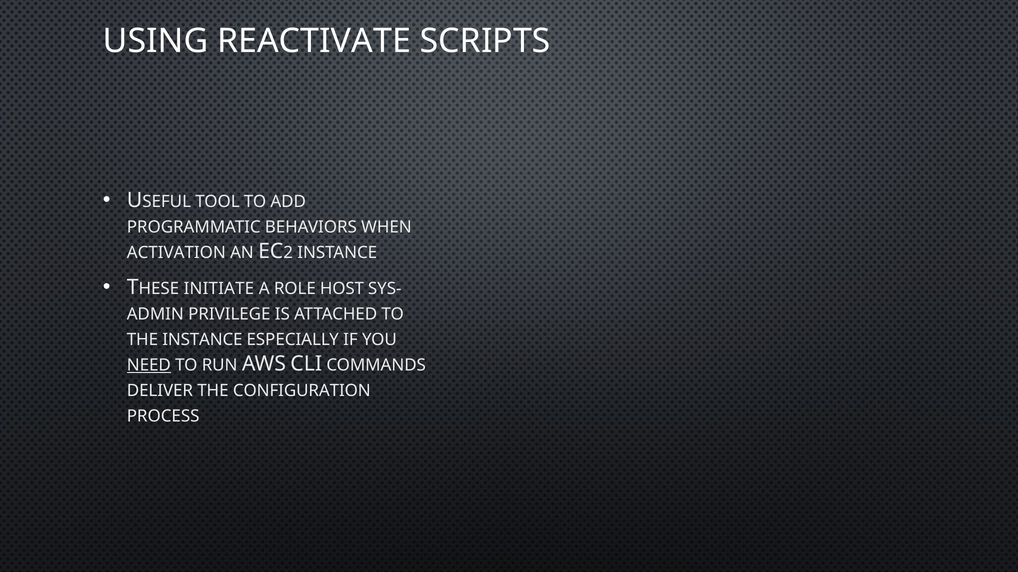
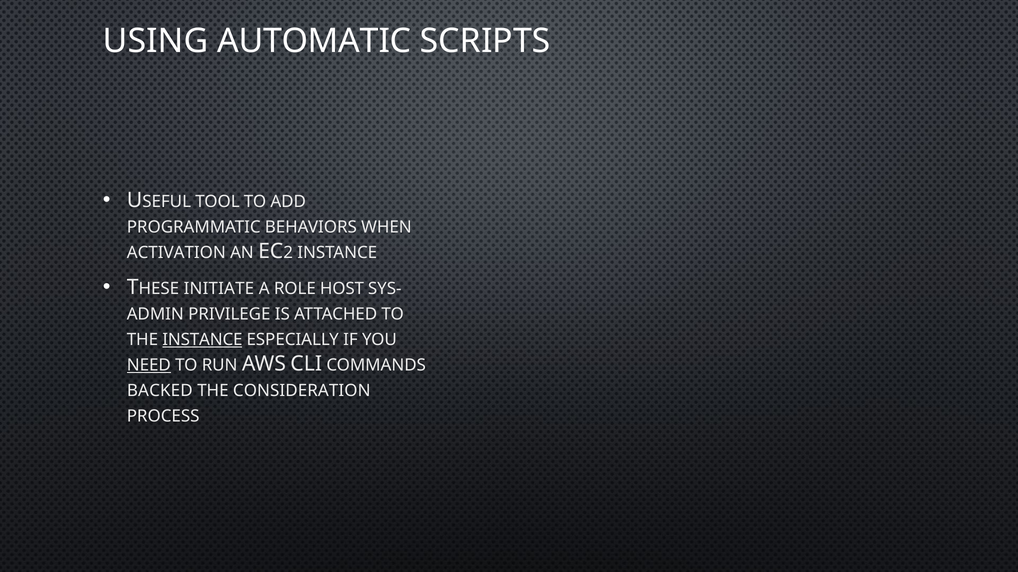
REACTIVATE: REACTIVATE -> AUTOMATIC
INSTANCE at (202, 340) underline: none -> present
DELIVER: DELIVER -> BACKED
CONFIGURATION: CONFIGURATION -> CONSIDERATION
